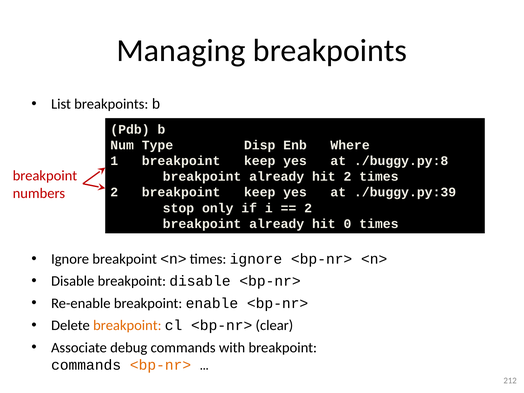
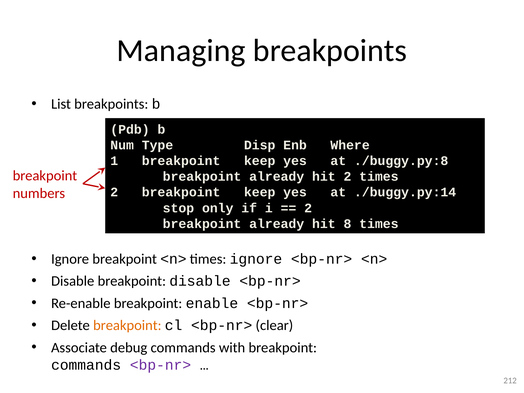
./buggy.py:39: ./buggy.py:39 -> ./buggy.py:14
0: 0 -> 8
<bp-nr> at (160, 365) colour: orange -> purple
